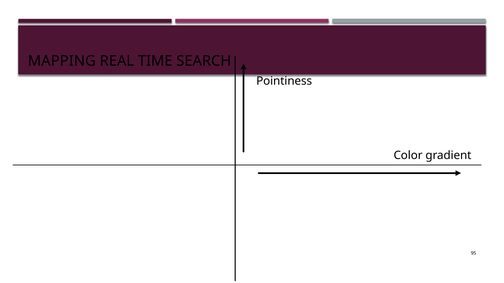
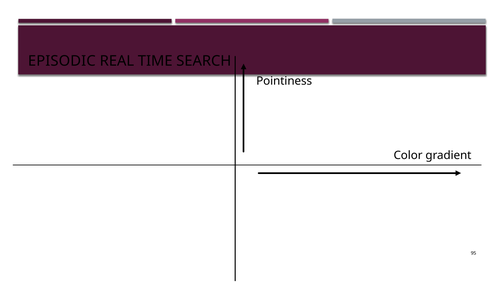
MAPPING: MAPPING -> EPISODIC
